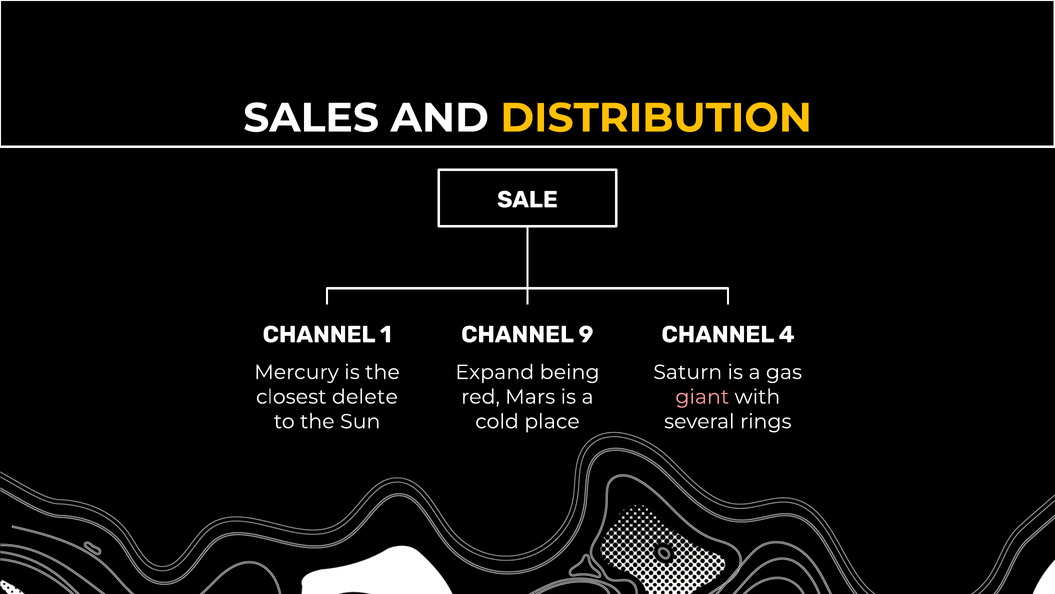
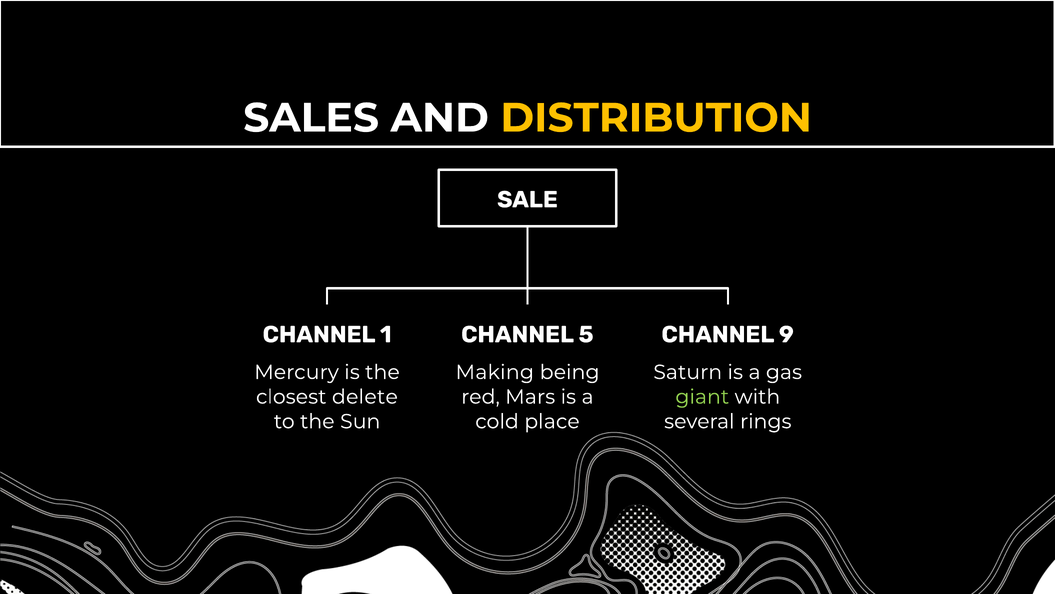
9: 9 -> 5
4: 4 -> 9
Expand: Expand -> Making
giant colour: pink -> light green
